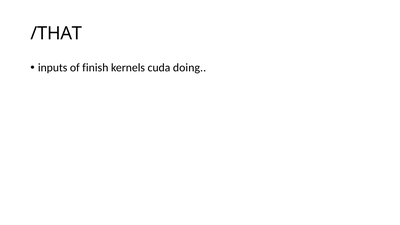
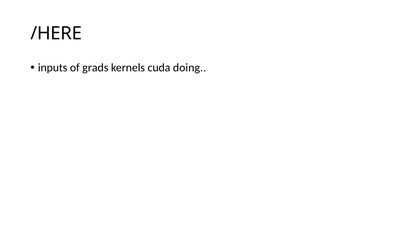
/THAT: /THAT -> /HERE
finish: finish -> grads
